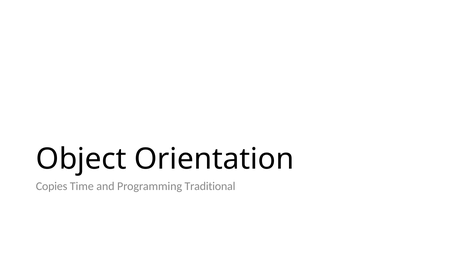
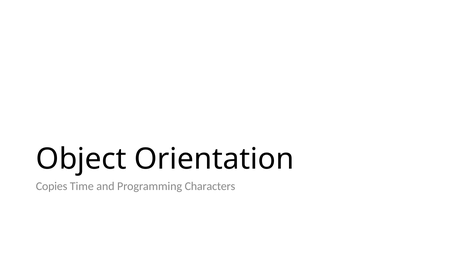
Traditional: Traditional -> Characters
